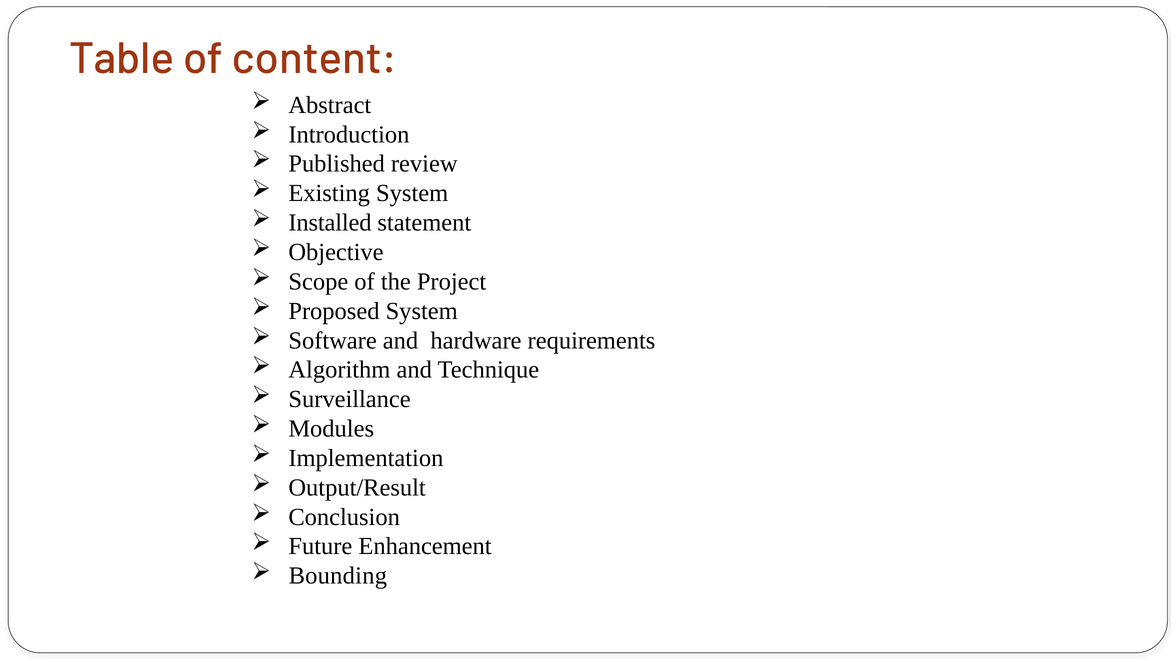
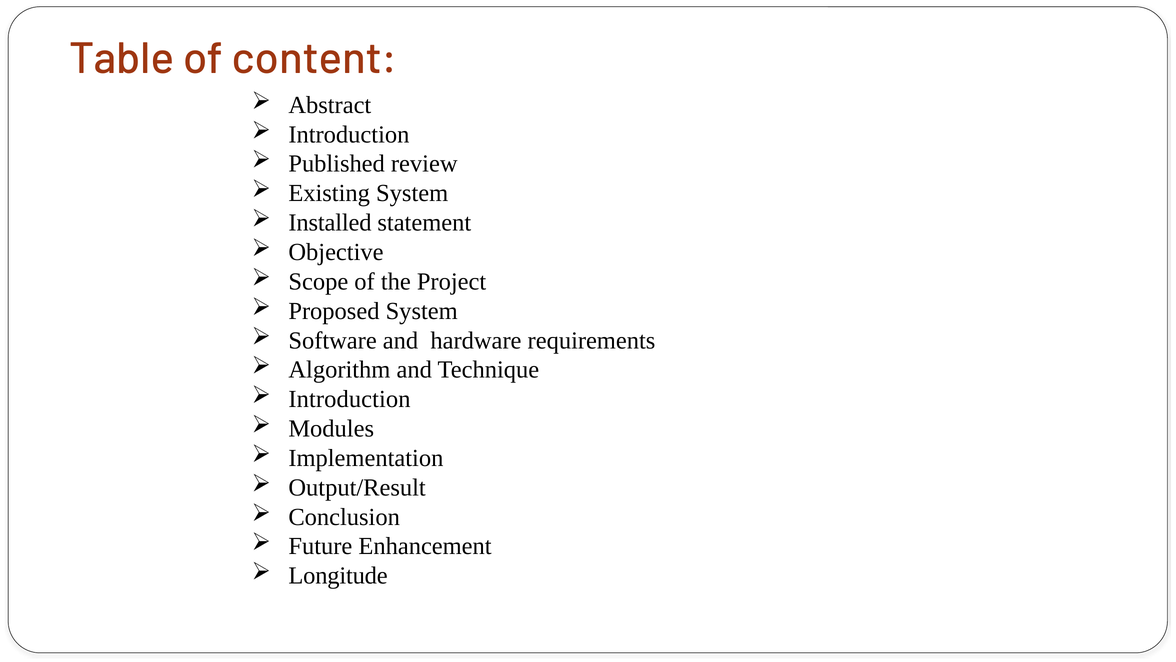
Surveillance at (350, 399): Surveillance -> Introduction
Bounding: Bounding -> Longitude
